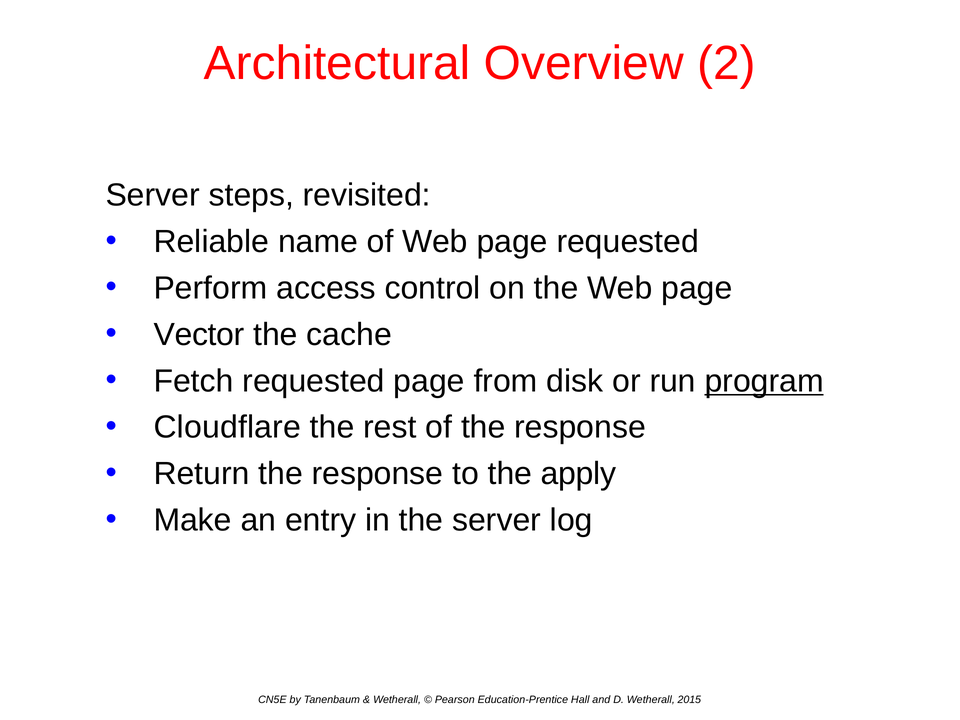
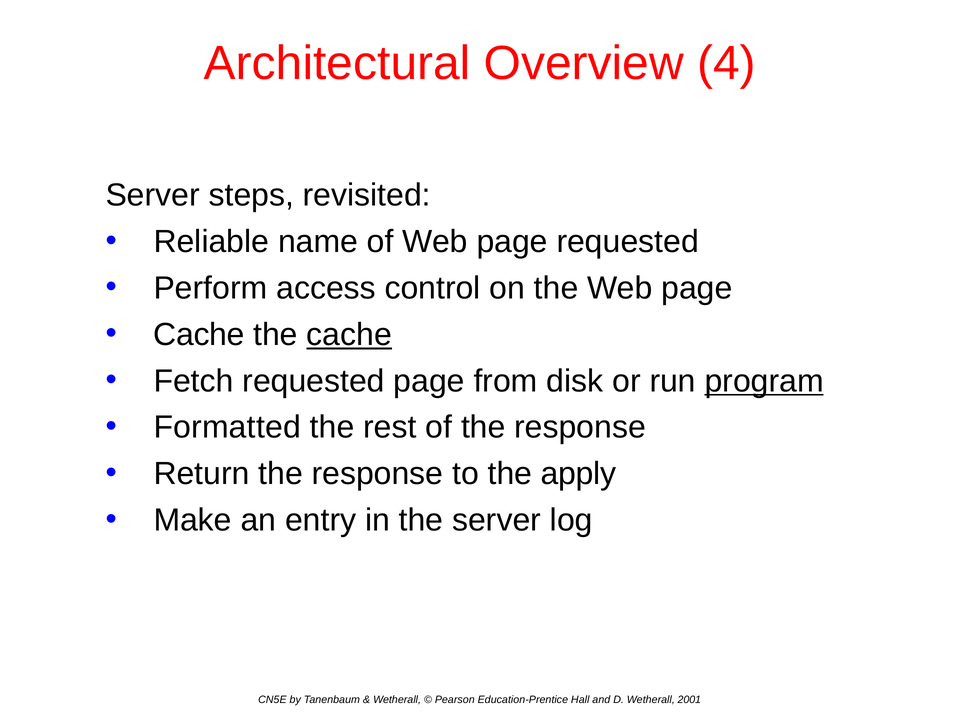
2: 2 -> 4
Vector at (199, 335): Vector -> Cache
cache at (349, 335) underline: none -> present
Cloudflare: Cloudflare -> Formatted
2015: 2015 -> 2001
